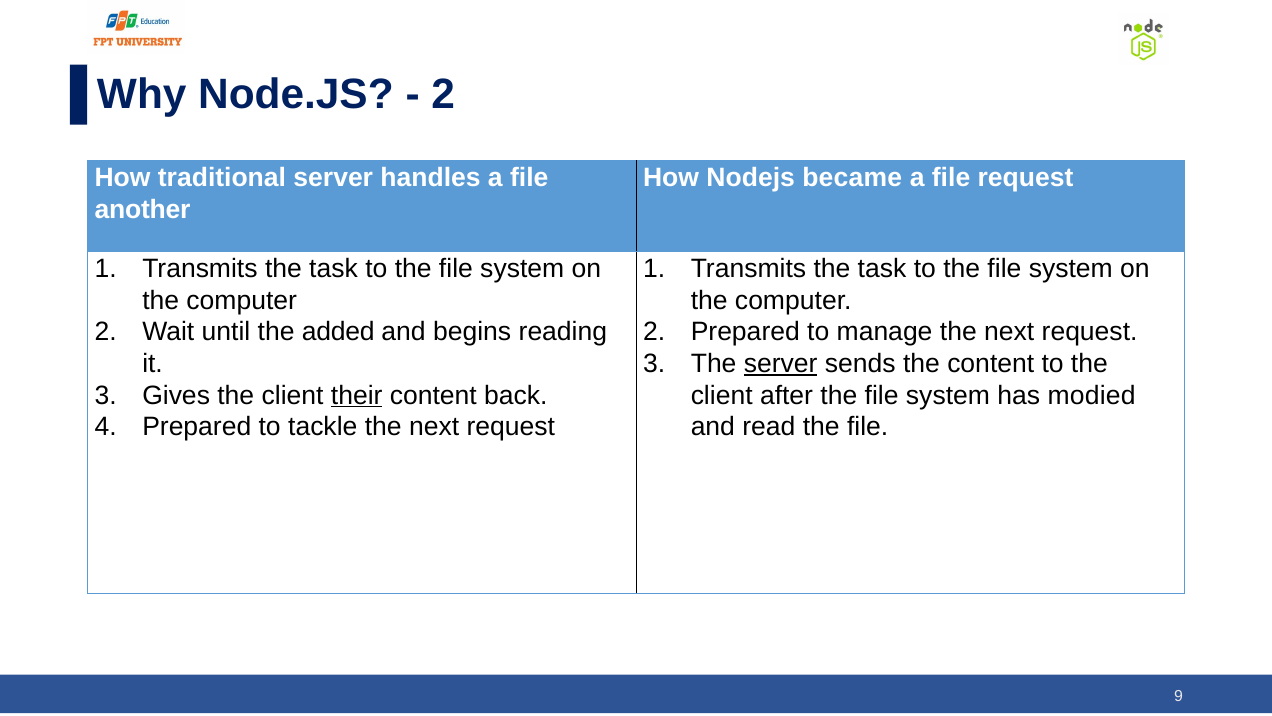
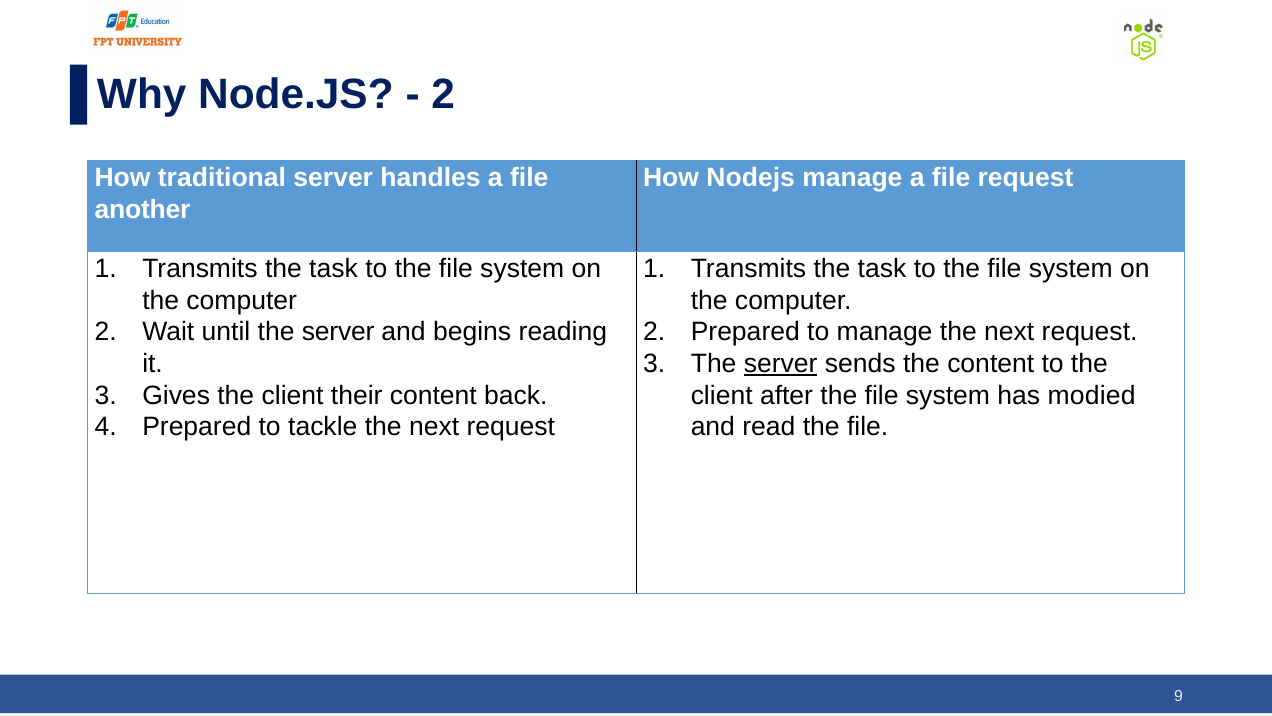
Nodejs became: became -> manage
until the added: added -> server
their underline: present -> none
